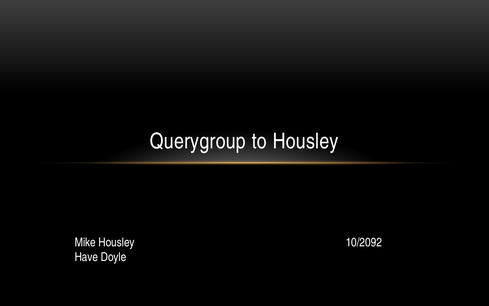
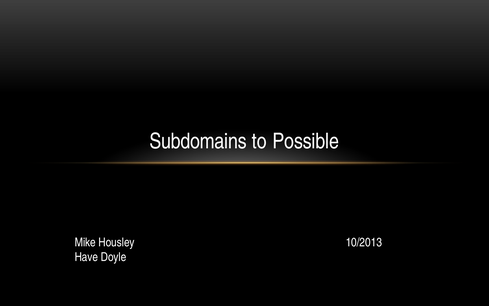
Querygroup: Querygroup -> Subdomains
to Housley: Housley -> Possible
10/2092: 10/2092 -> 10/2013
